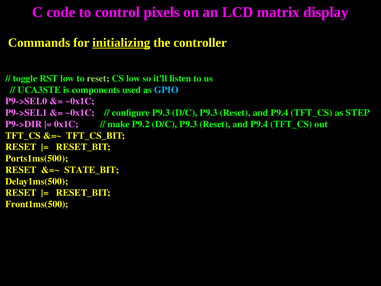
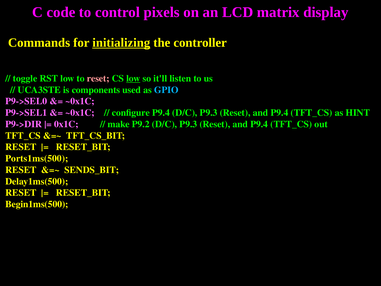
reset at (98, 78) colour: light green -> pink
low at (133, 78) underline: none -> present
configure P9.3: P9.3 -> P9.4
STEP: STEP -> HINT
STATE_BIT: STATE_BIT -> SENDS_BIT
Front1ms(500: Front1ms(500 -> Begin1ms(500
